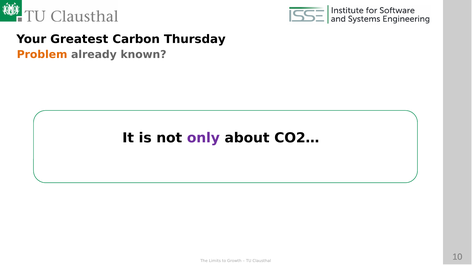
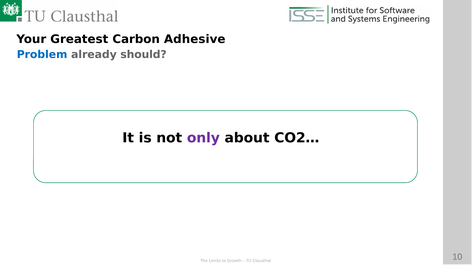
Thursday: Thursday -> Adhesive
Problem colour: orange -> blue
known: known -> should
